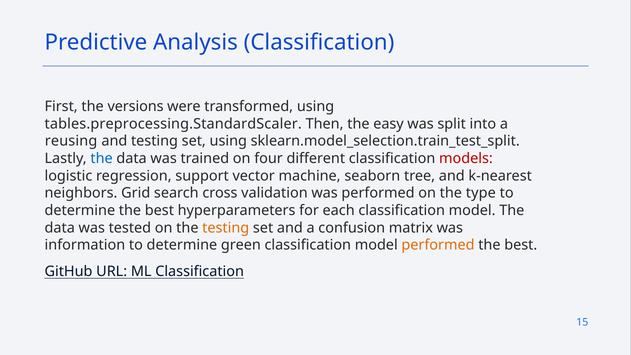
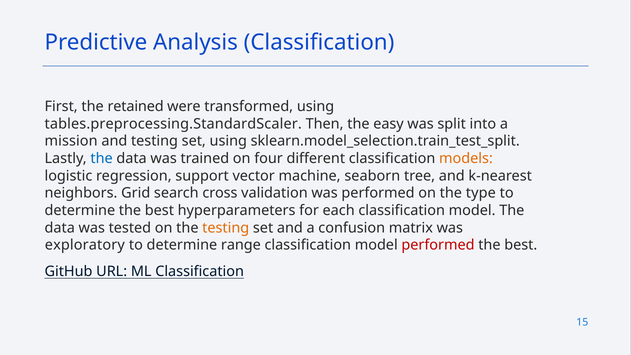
versions: versions -> retained
reusing: reusing -> mission
models colour: red -> orange
information: information -> exploratory
green: green -> range
performed at (438, 245) colour: orange -> red
